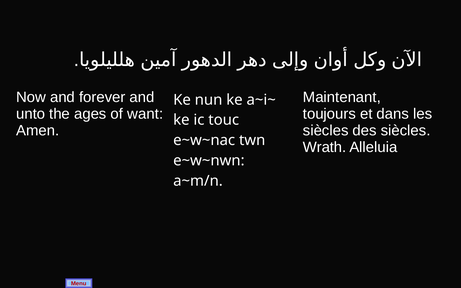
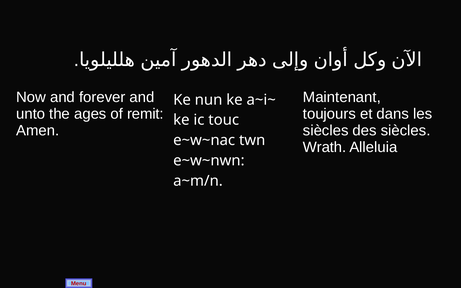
want: want -> remit
